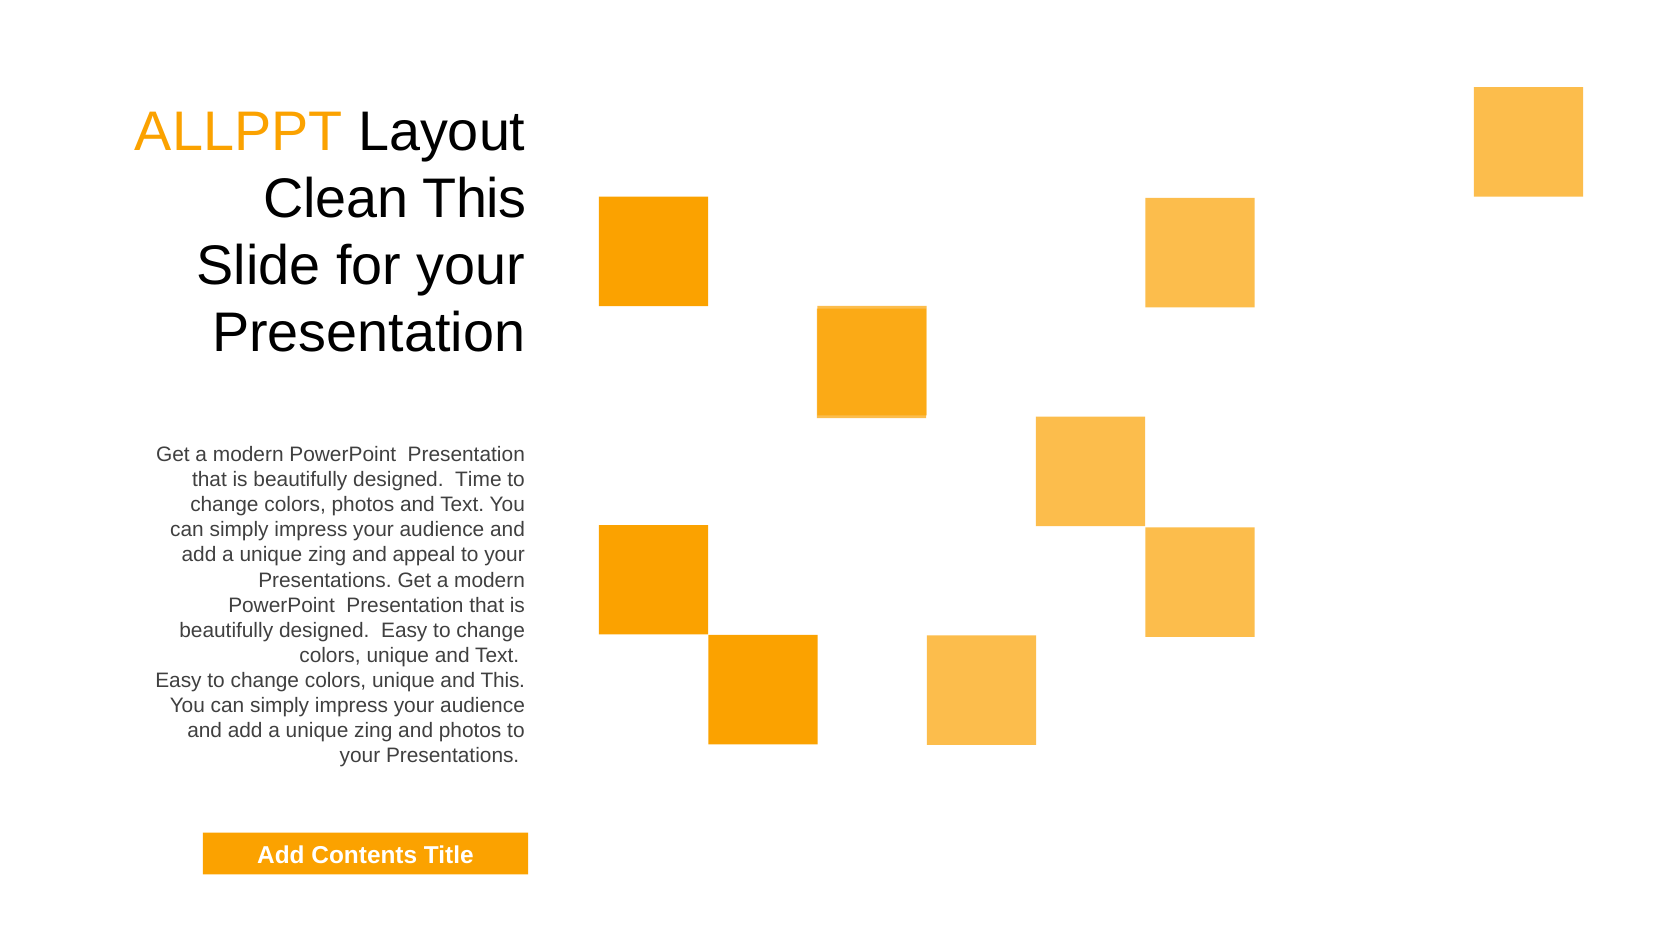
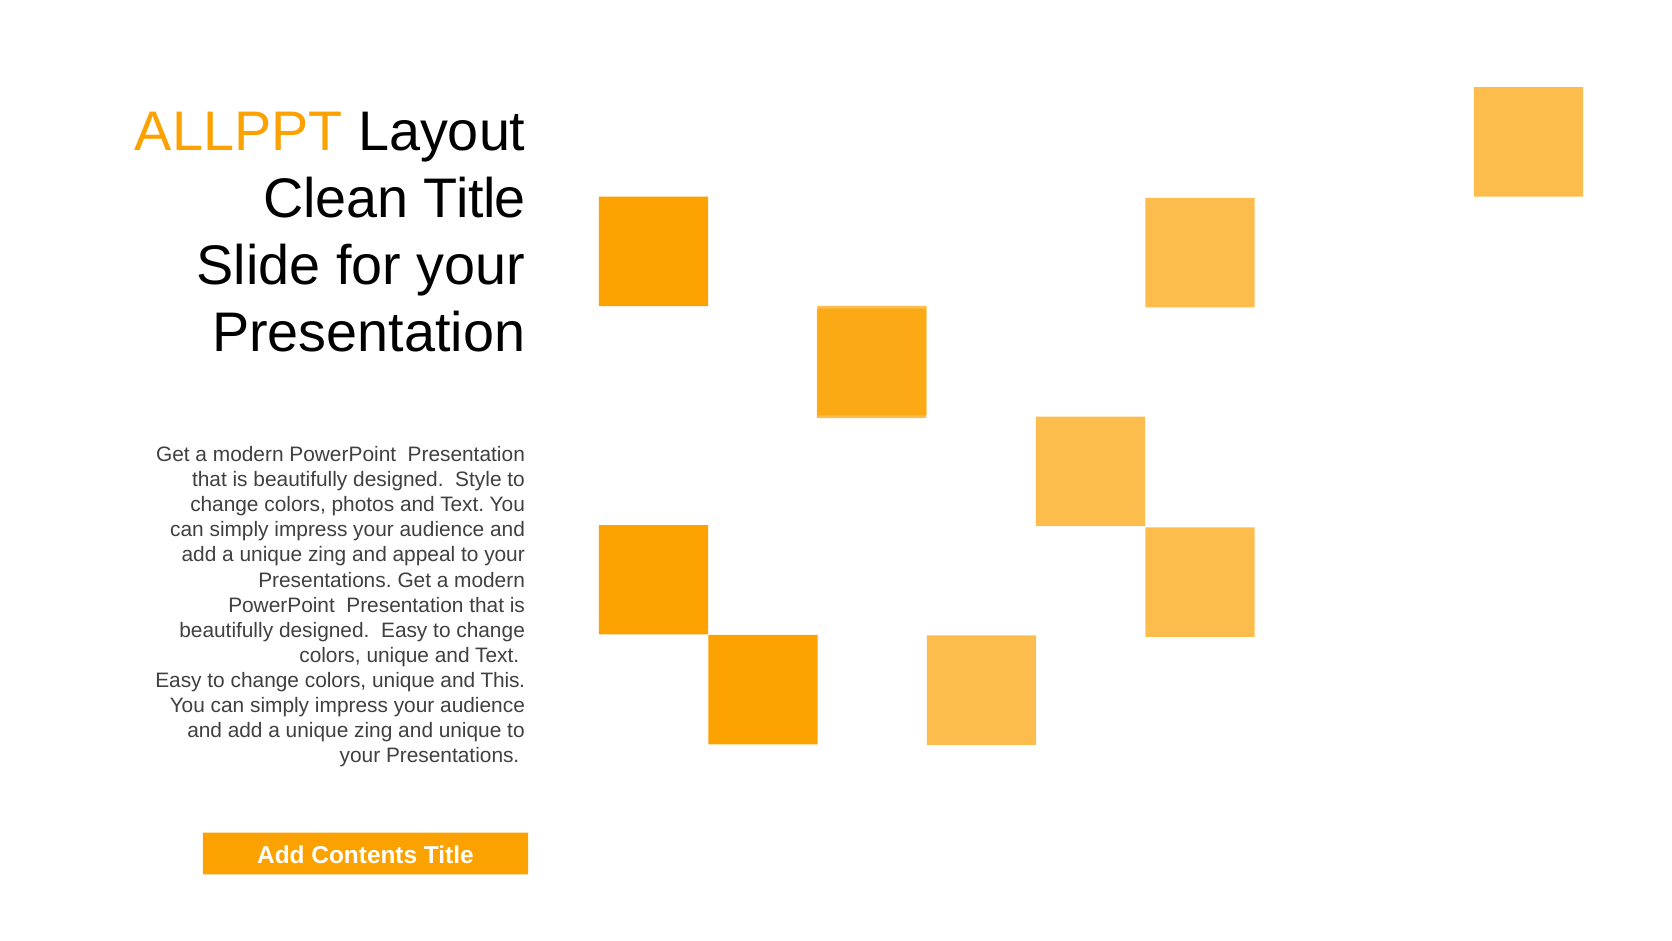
Clean This: This -> Title
Time: Time -> Style
and photos: photos -> unique
